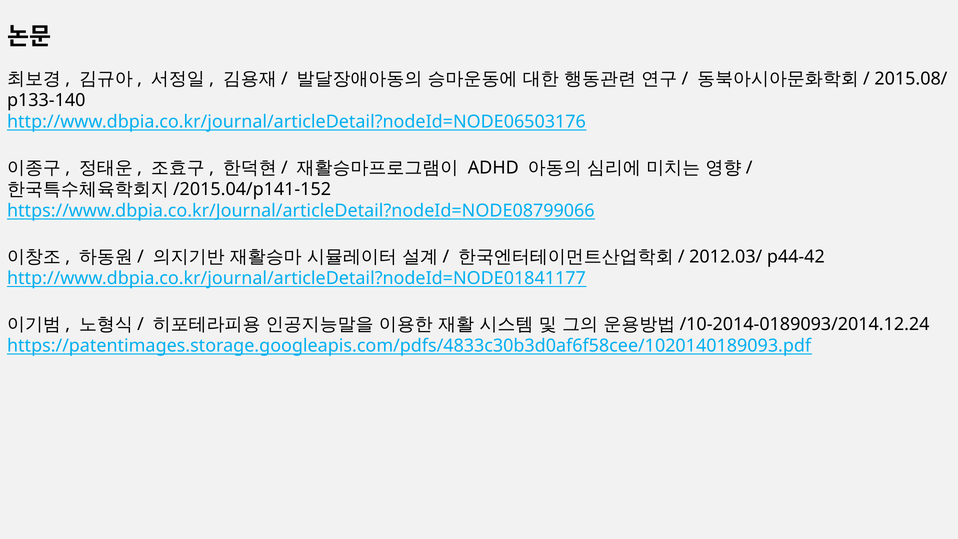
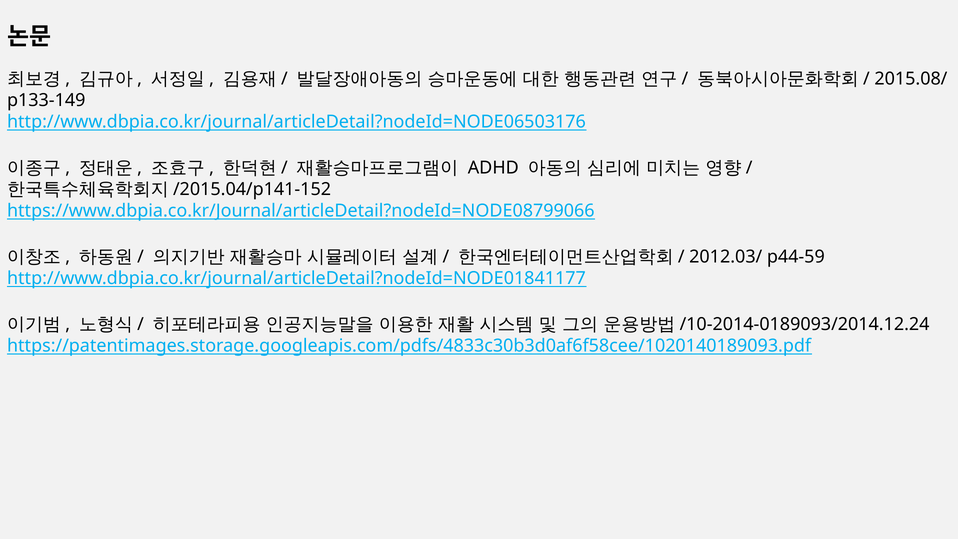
p133-140: p133-140 -> p133-149
p44-42: p44-42 -> p44-59
